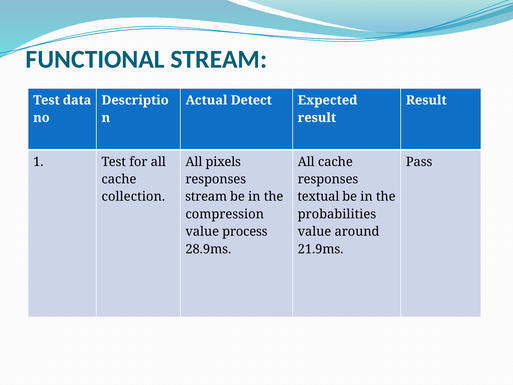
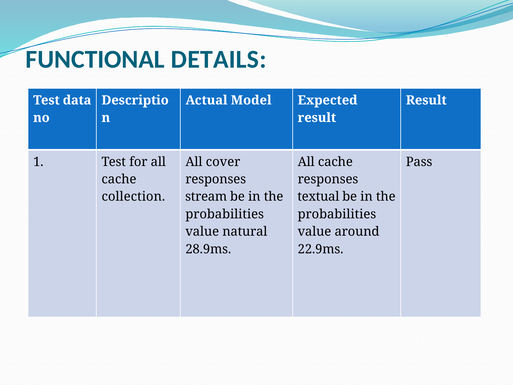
FUNCTIONAL STREAM: STREAM -> DETAILS
Detect: Detect -> Model
pixels: pixels -> cover
compression at (225, 214): compression -> probabilities
process: process -> natural
21.9ms: 21.9ms -> 22.9ms
